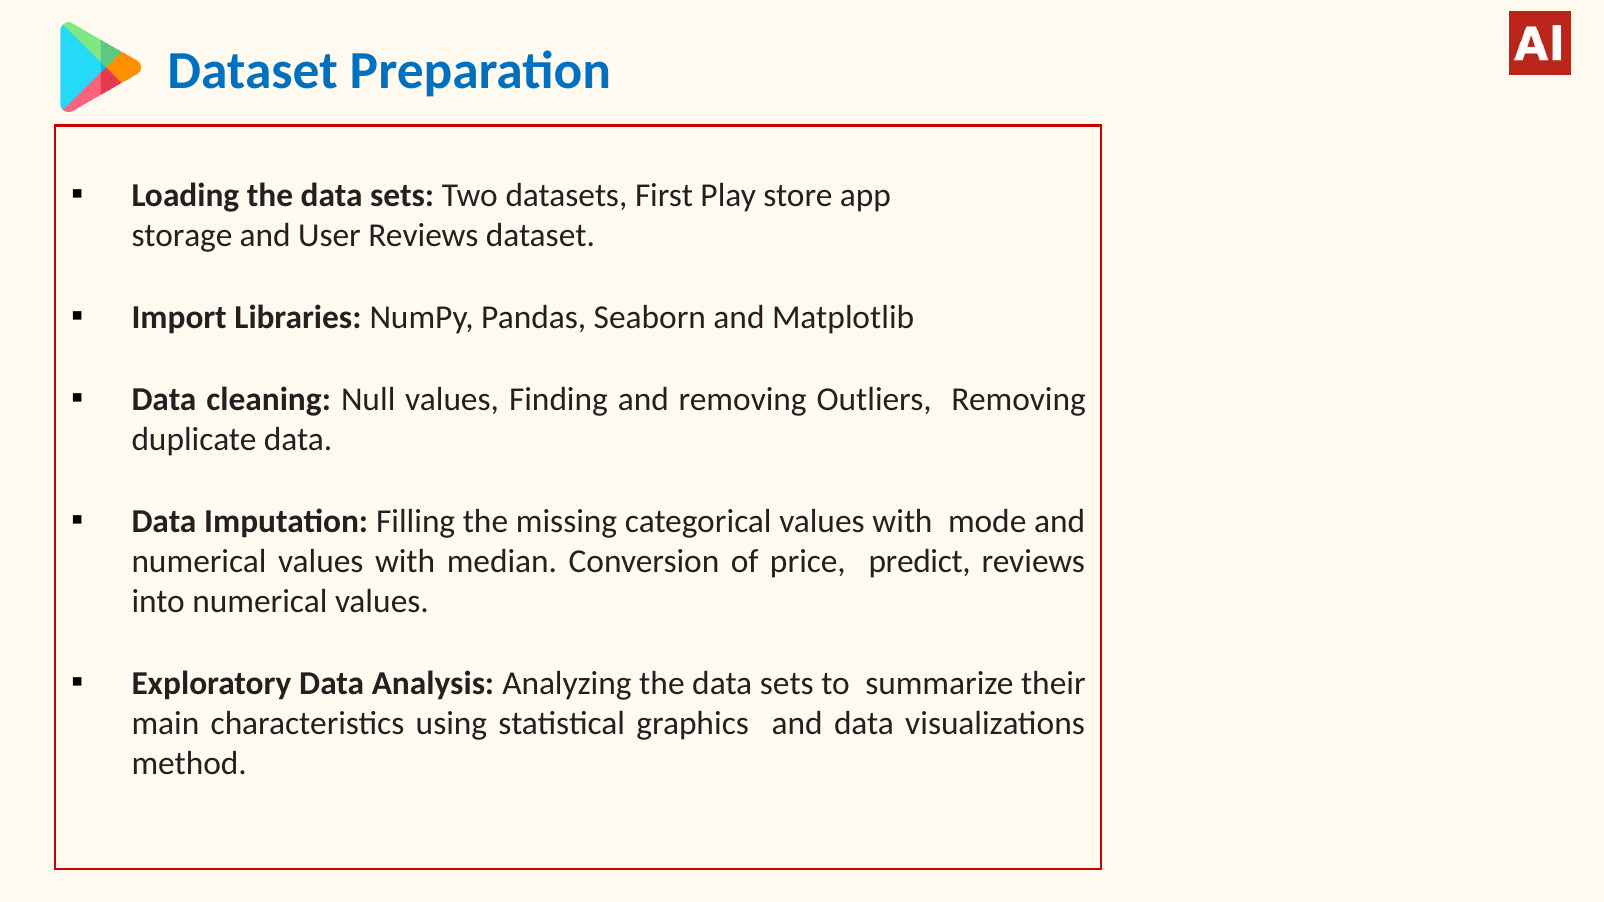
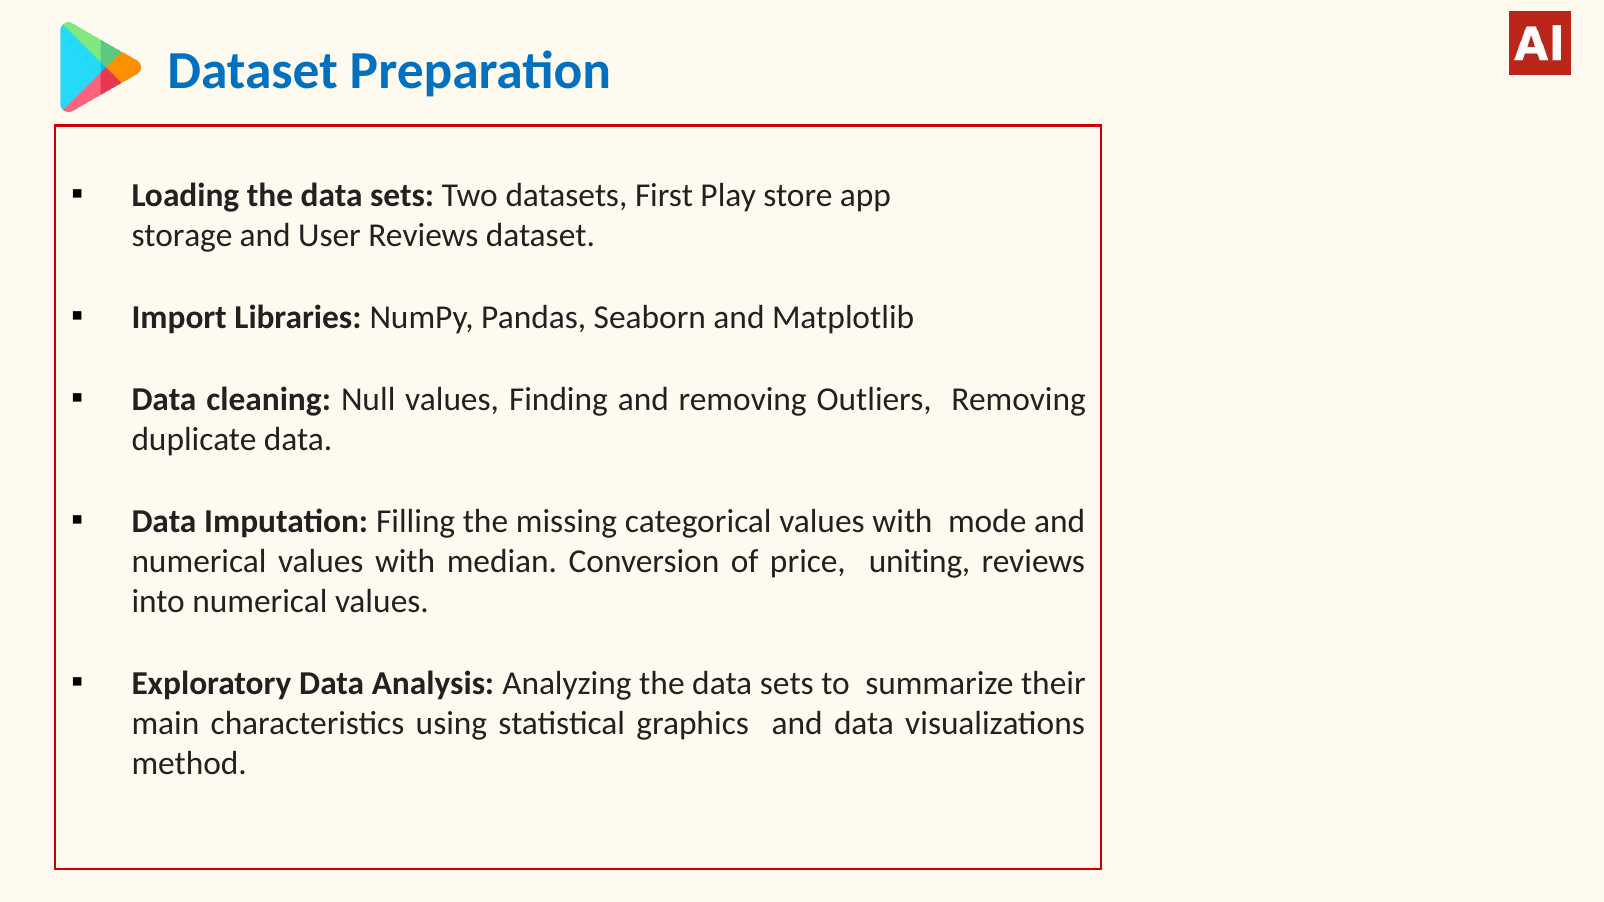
predict: predict -> uniting
